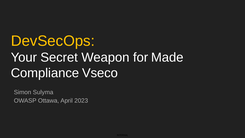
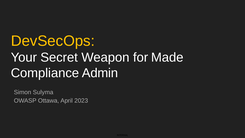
Vseco: Vseco -> Admin
